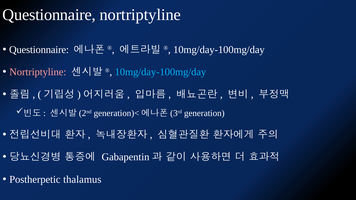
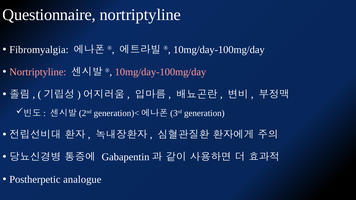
Questionnaire at (39, 50): Questionnaire -> Fibromyalgia
10mg/day-100mg/day at (160, 72) colour: light blue -> pink
thalamus: thalamus -> analogue
